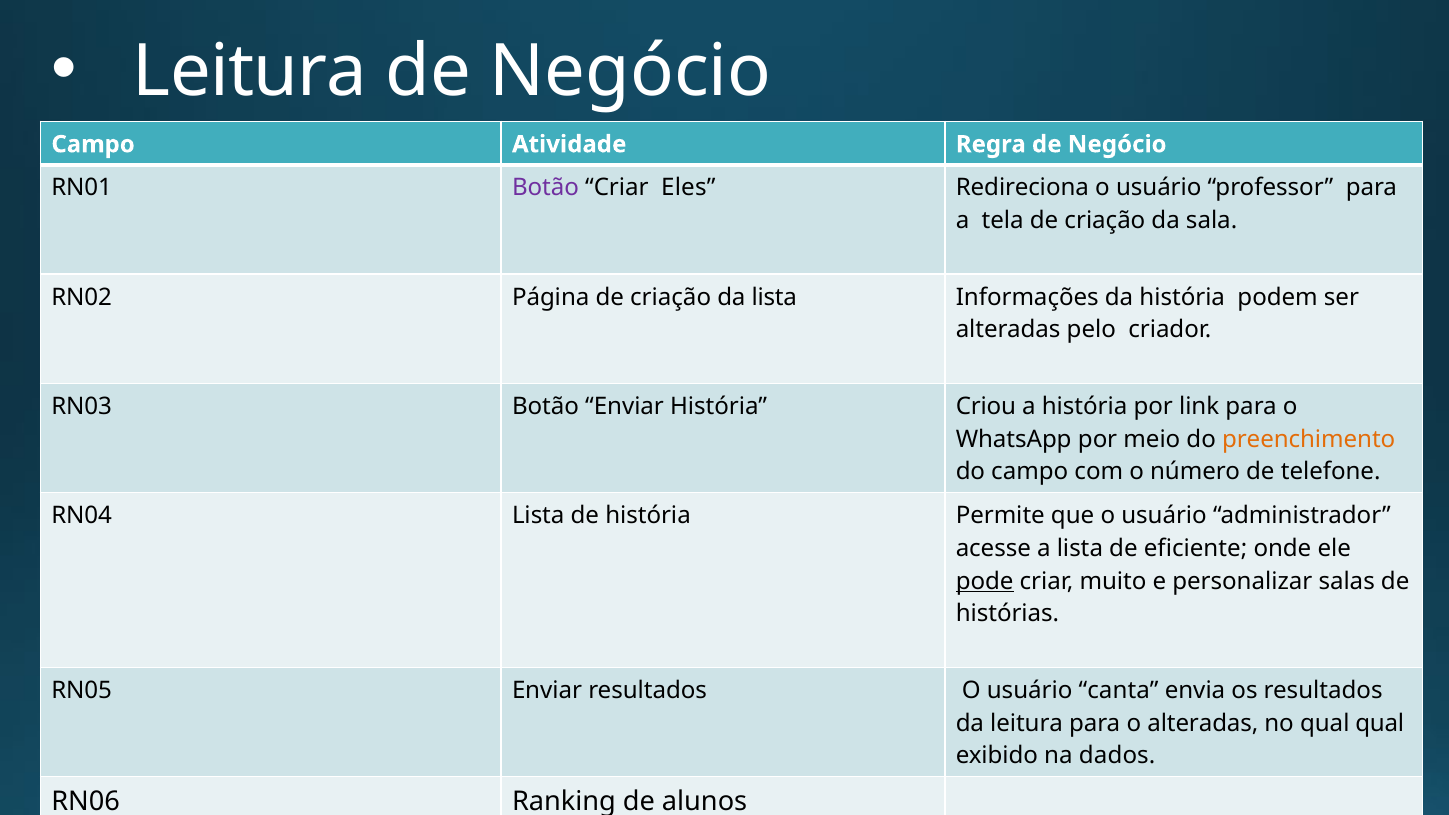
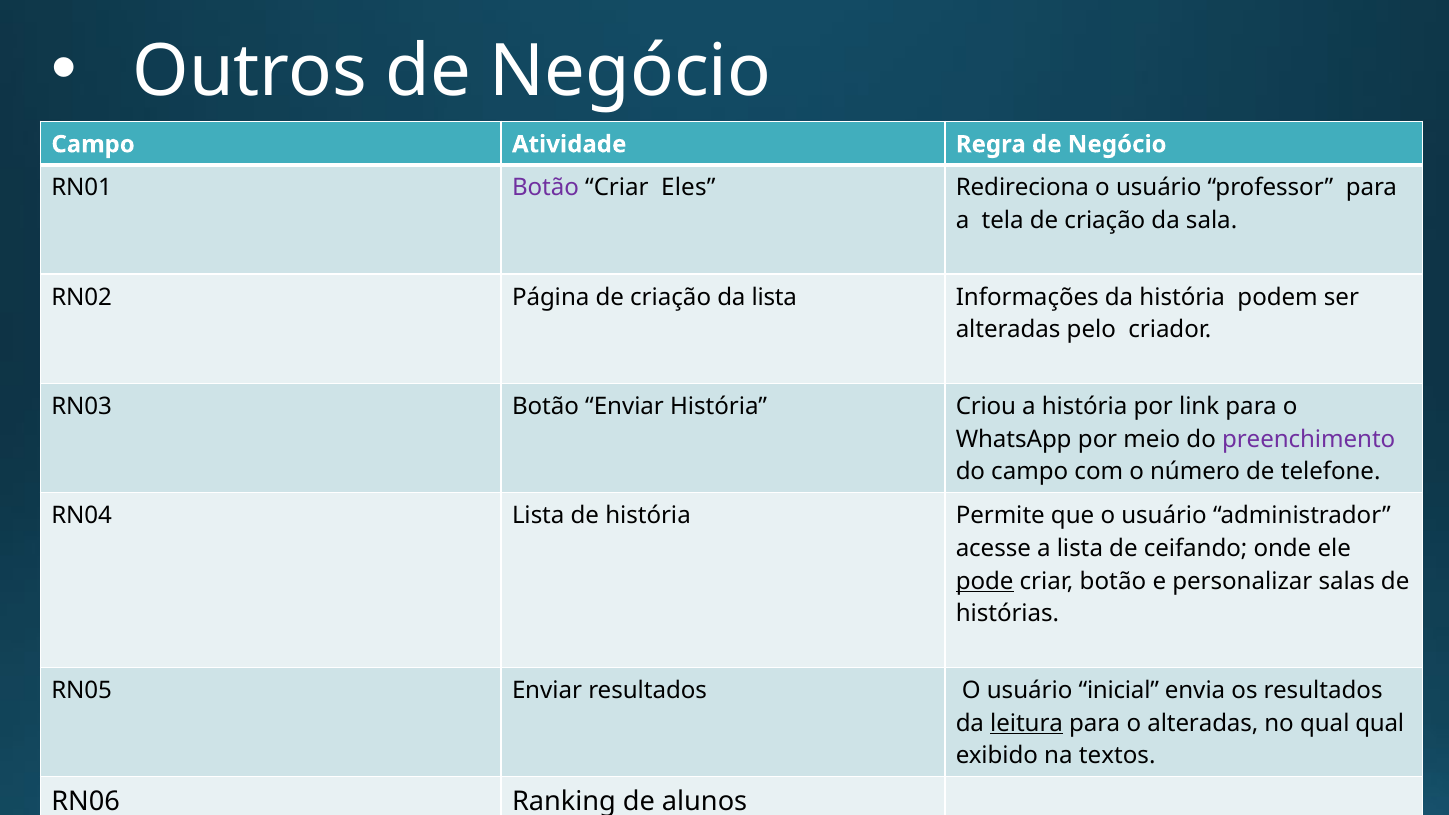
Leitura at (250, 72): Leitura -> Outros
preenchimento colour: orange -> purple
eficiente: eficiente -> ceifando
criar muito: muito -> botão
canta: canta -> inicial
leitura at (1027, 723) underline: none -> present
dados: dados -> textos
